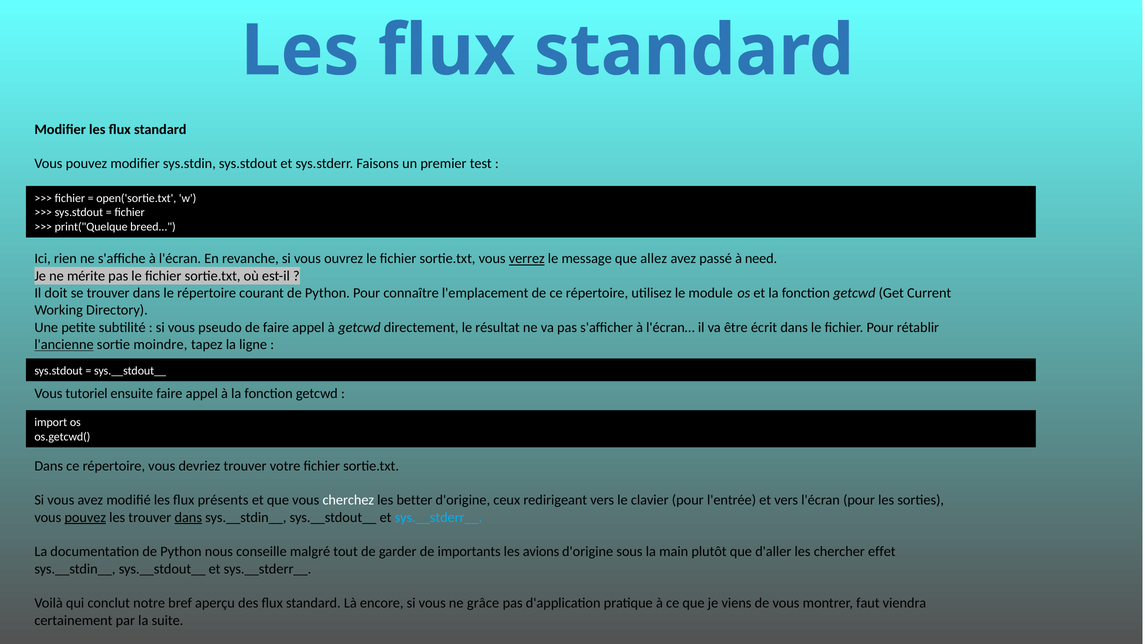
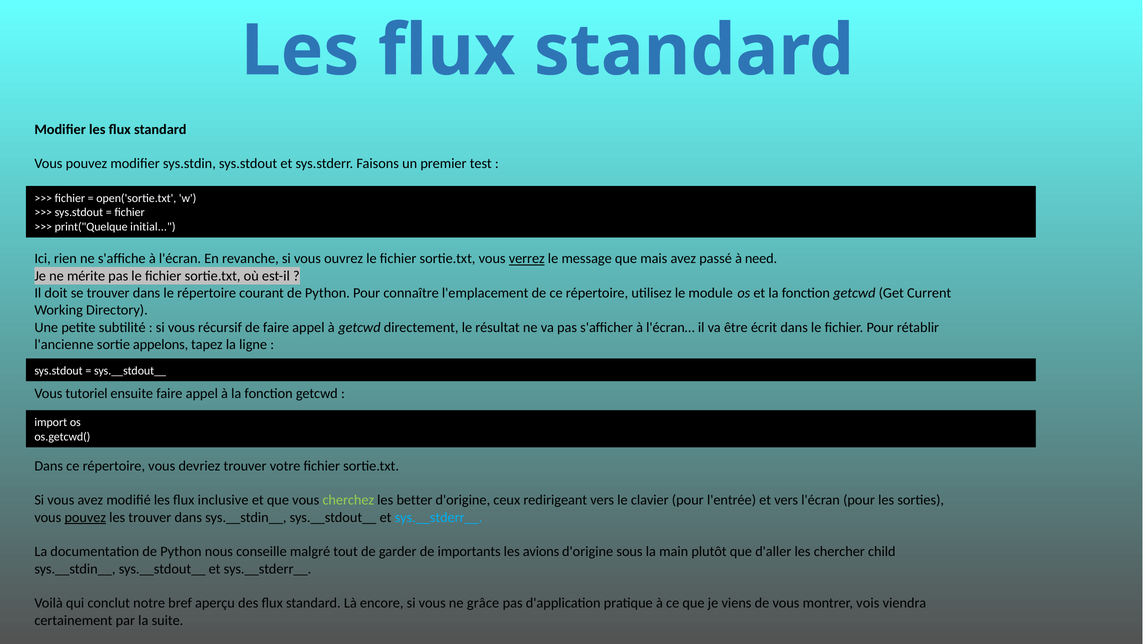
breed: breed -> initial
allez: allez -> mais
pseudo: pseudo -> récursif
l'ancienne underline: present -> none
moindre: moindre -> appelons
présents: présents -> inclusive
cherchez colour: white -> light green
dans at (188, 517) underline: present -> none
effet: effet -> child
faut: faut -> vois
